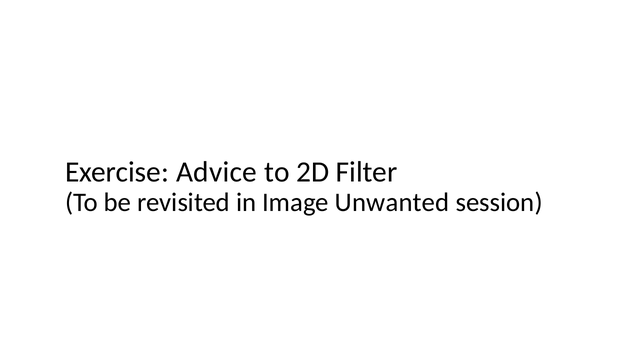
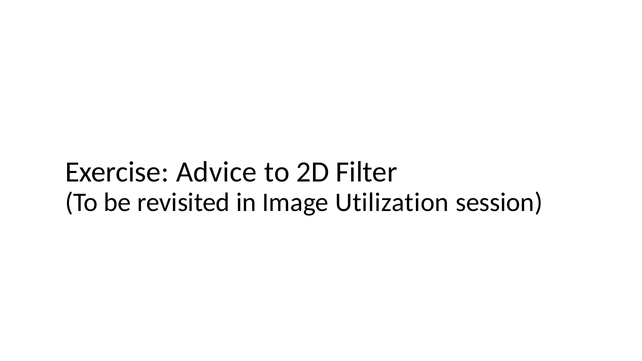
Unwanted: Unwanted -> Utilization
